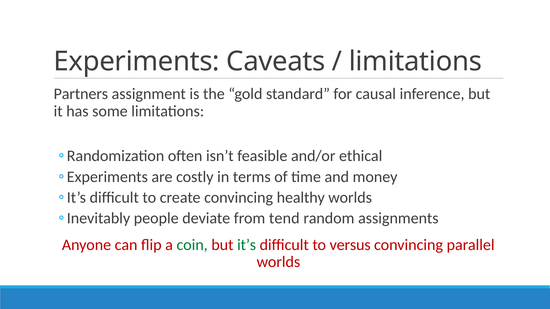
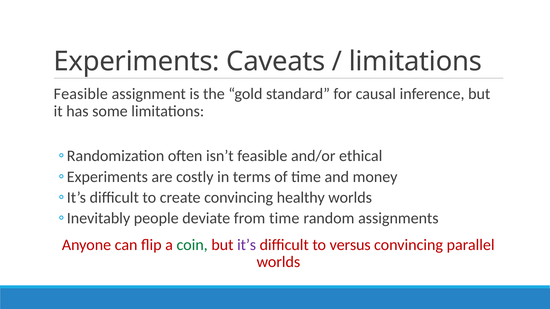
Partners at (81, 94): Partners -> Feasible
from tend: tend -> time
it’s colour: green -> purple
